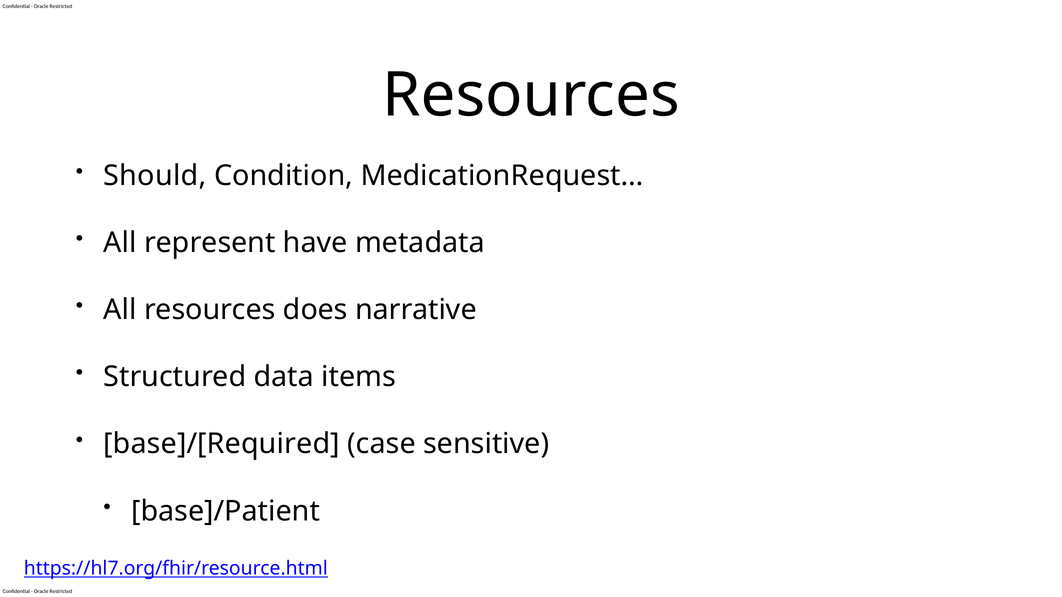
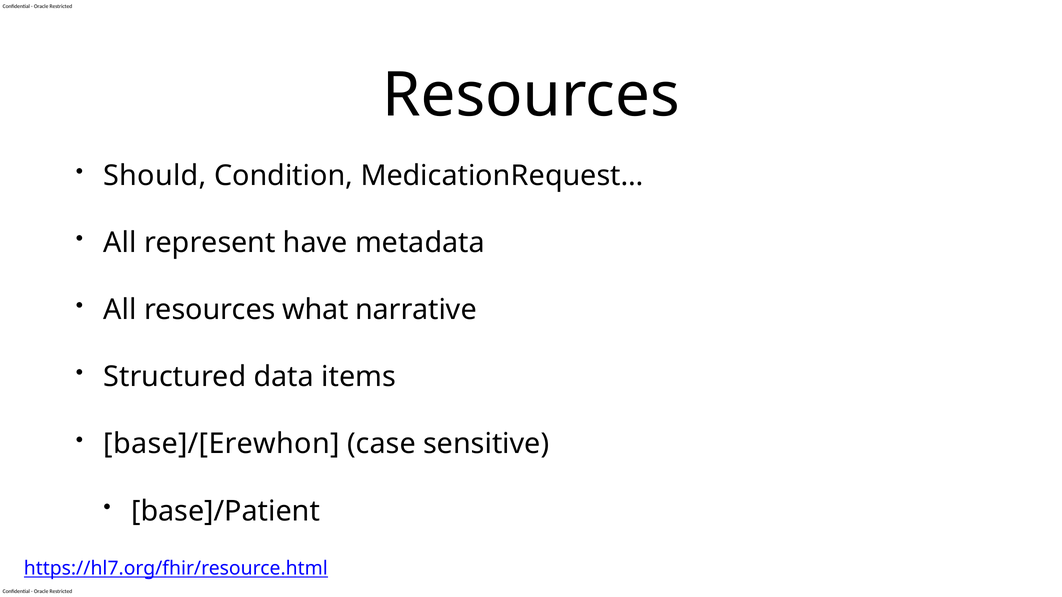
does: does -> what
base]/[Required: base]/[Required -> base]/[Erewhon
